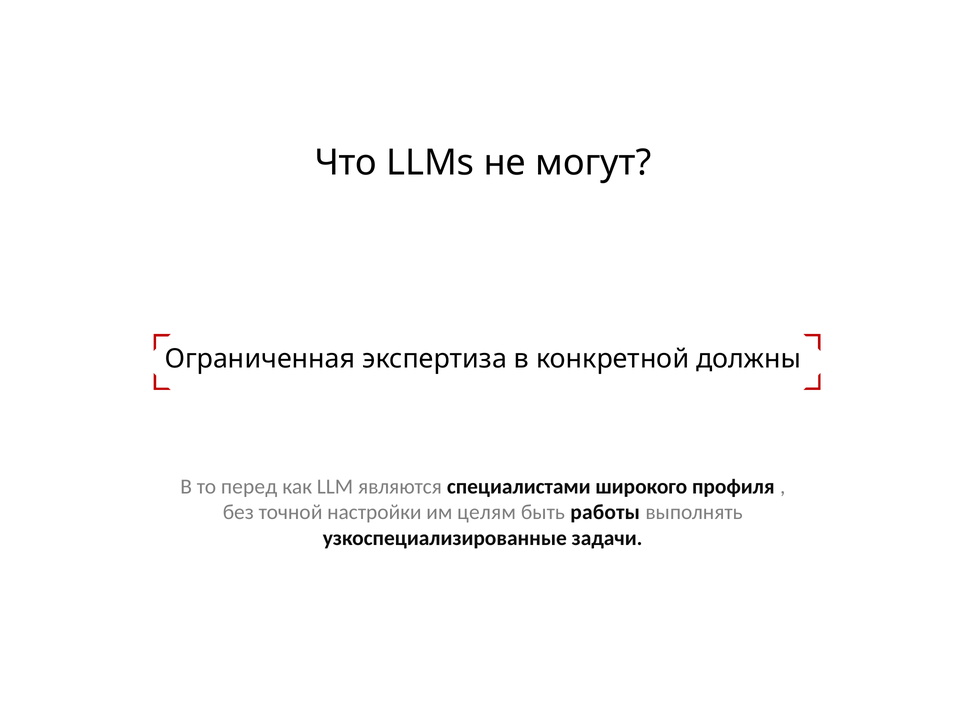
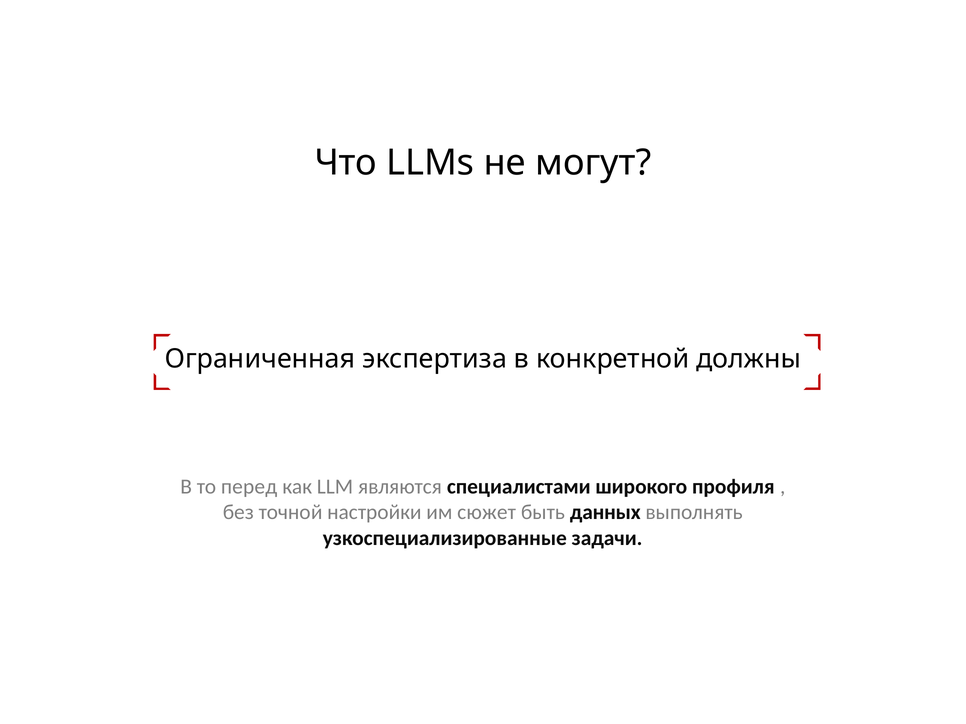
целям: целям -> сюжет
работы: работы -> данных
